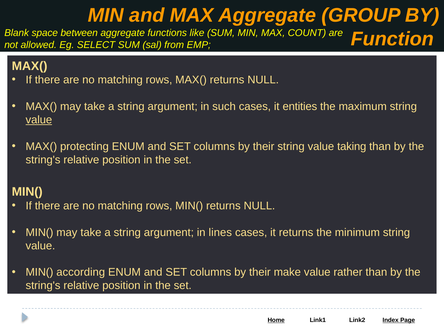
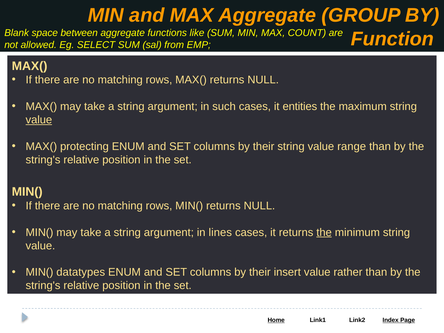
taking: taking -> range
the at (324, 232) underline: none -> present
according: according -> datatypes
make: make -> insert
